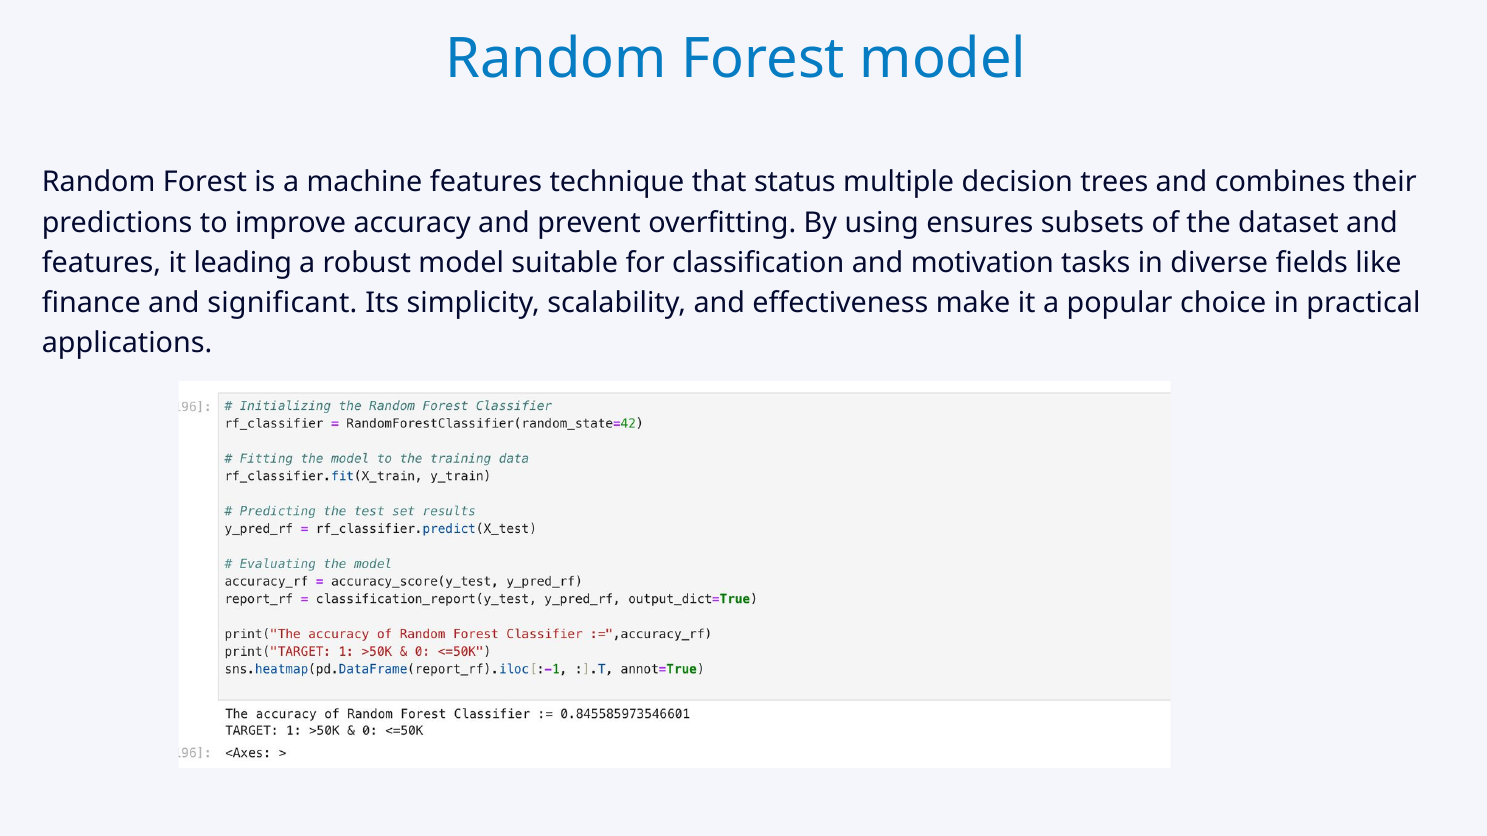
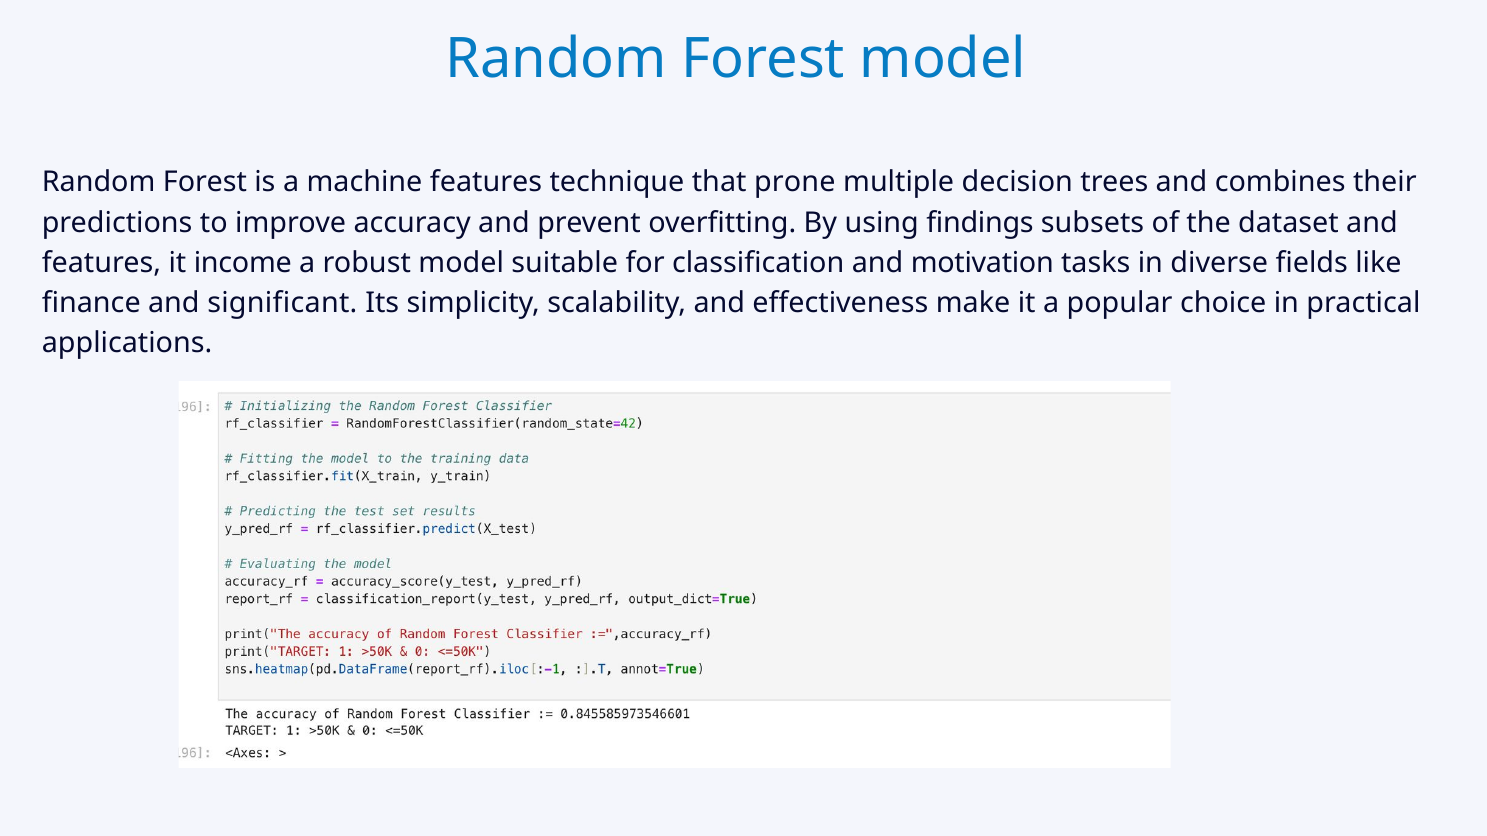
status: status -> prone
ensures: ensures -> findings
leading: leading -> income
